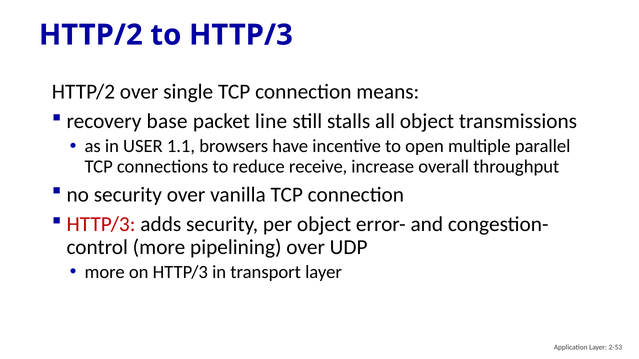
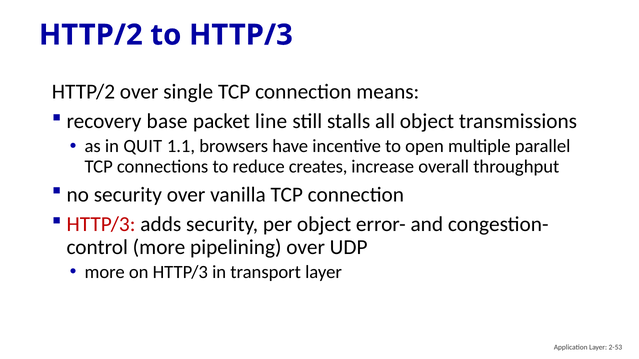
USER: USER -> QUIT
receive: receive -> creates
